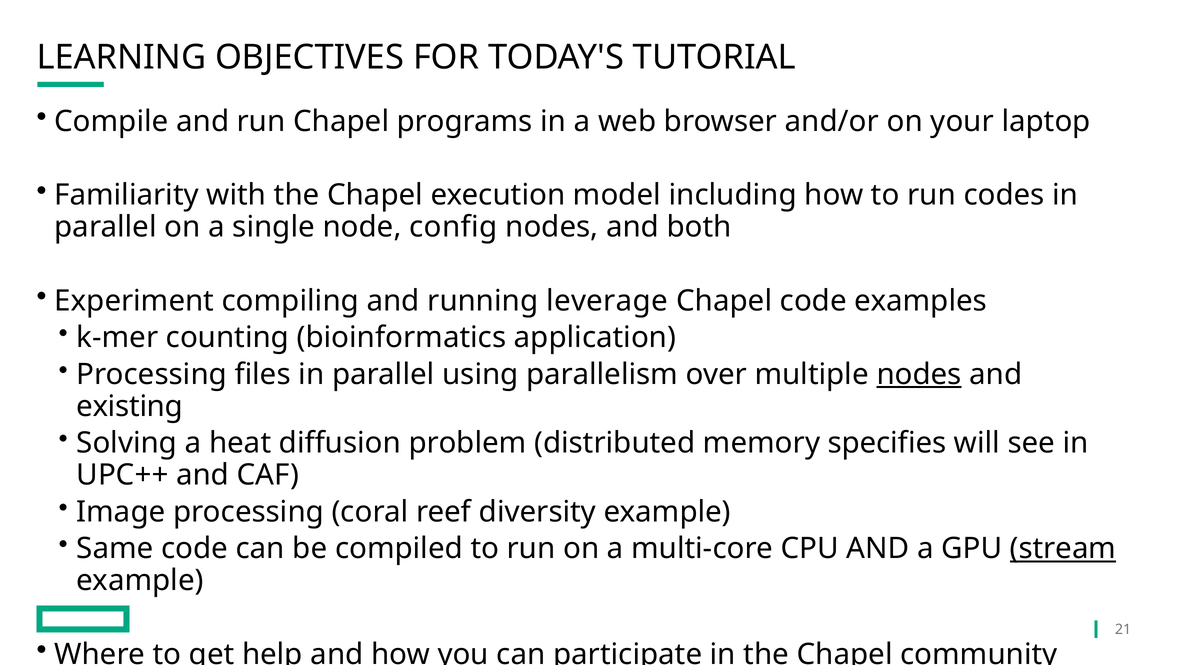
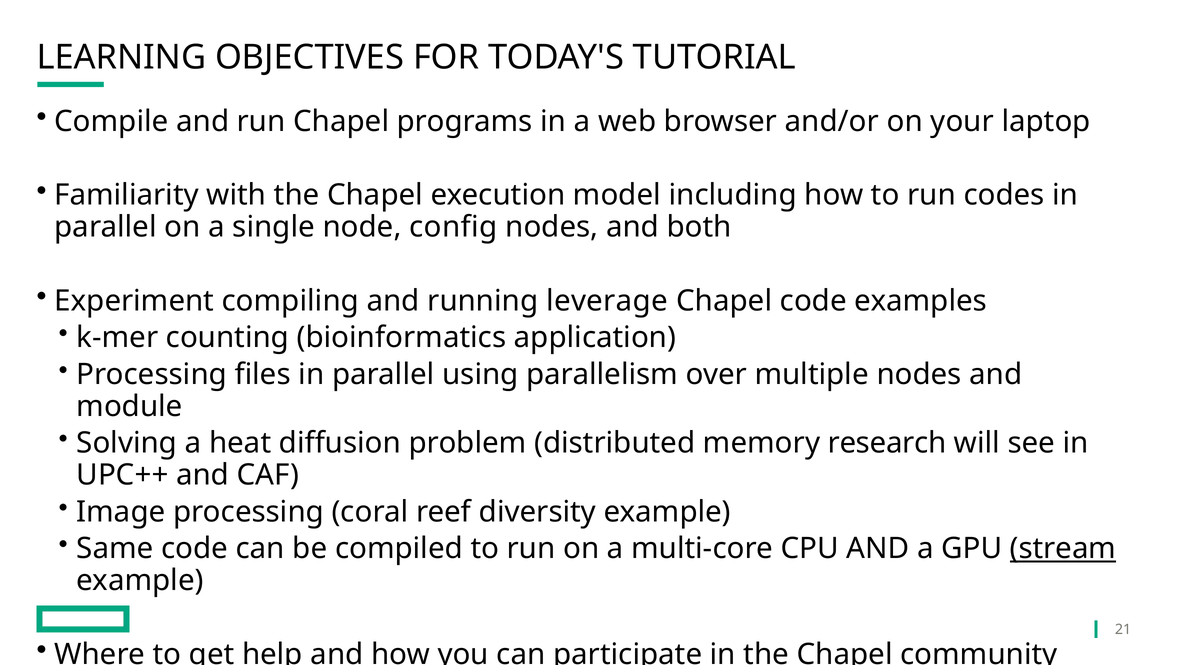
nodes at (919, 374) underline: present -> none
existing: existing -> module
specifies: specifies -> research
